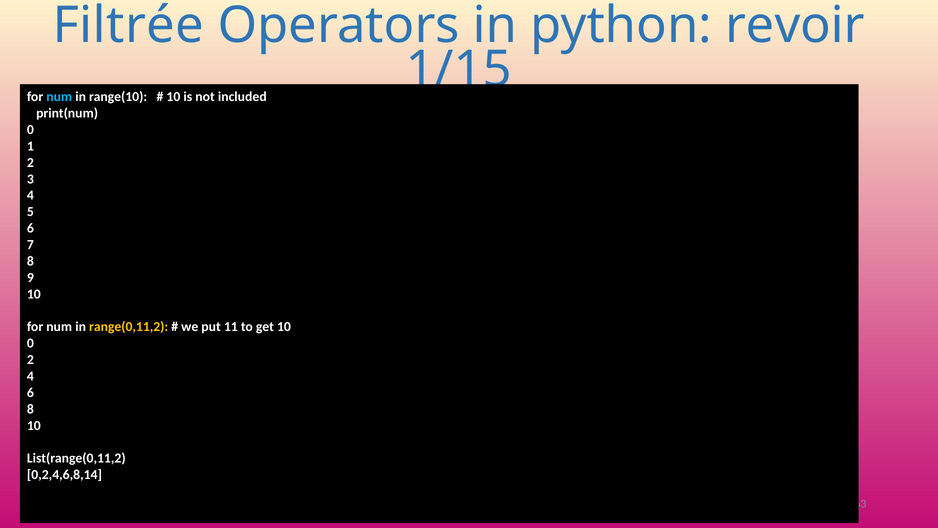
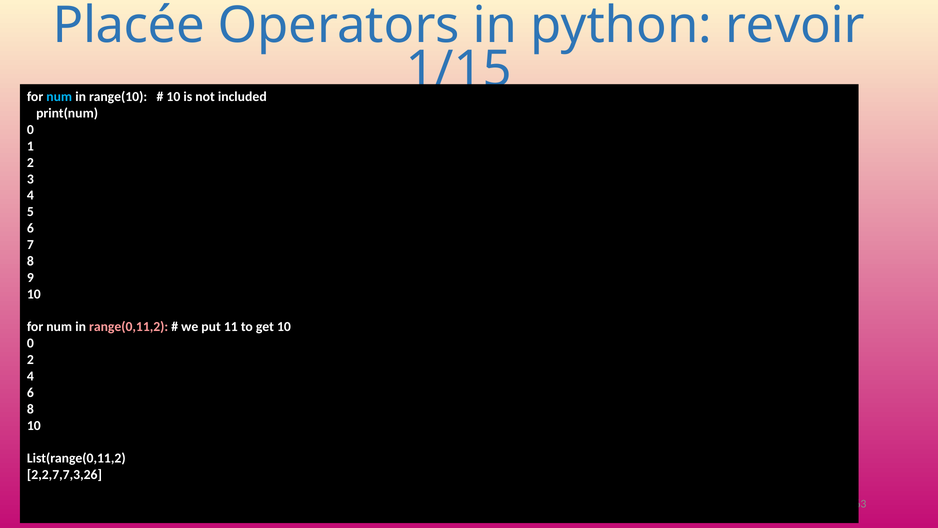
Filtrée: Filtrée -> Placée
range(0,11,2 colour: yellow -> pink
0,2,4,6,8,14: 0,2,4,6,8,14 -> 2,2,7,7,3,26
